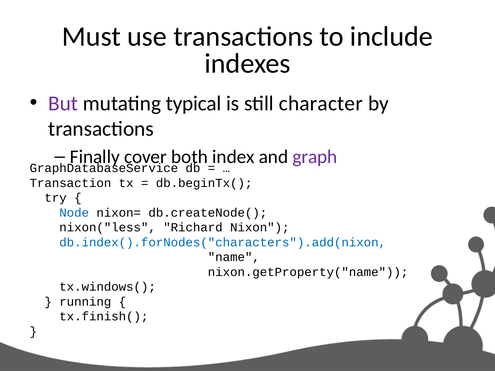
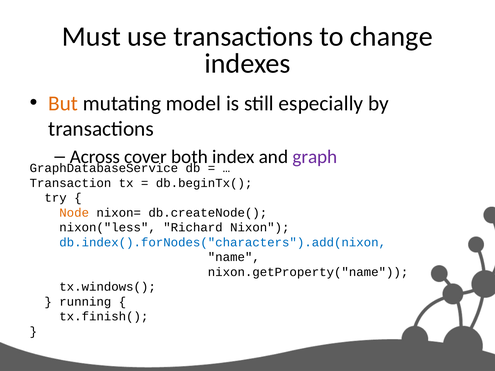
include: include -> change
But colour: purple -> orange
typical: typical -> model
character: character -> especially
Finally: Finally -> Across
Node colour: blue -> orange
